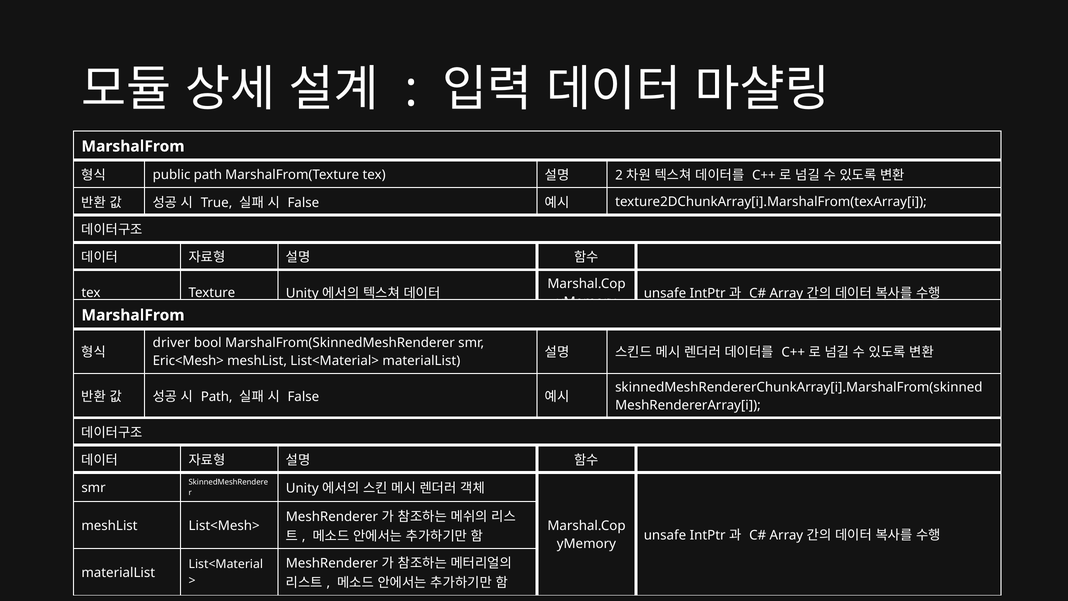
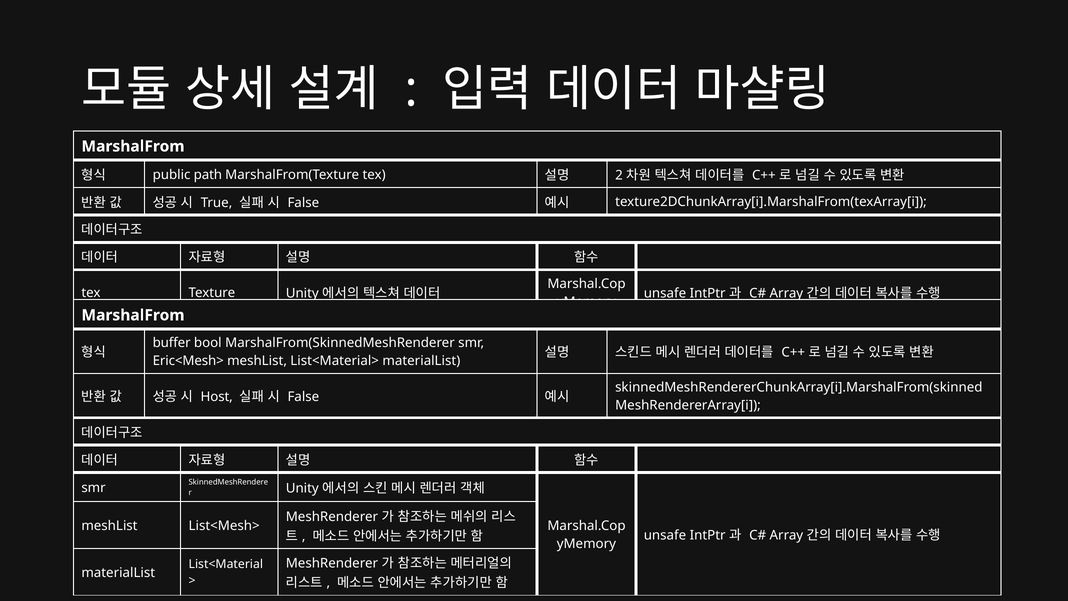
driver: driver -> buffer
Path at (217, 397): Path -> Host
